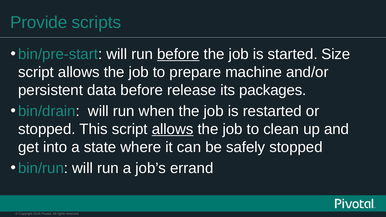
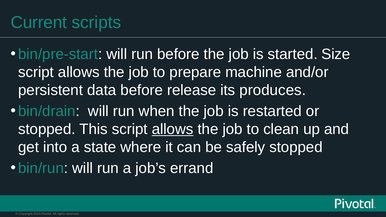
Provide: Provide -> Current
before at (178, 54) underline: present -> none
packages: packages -> produces
